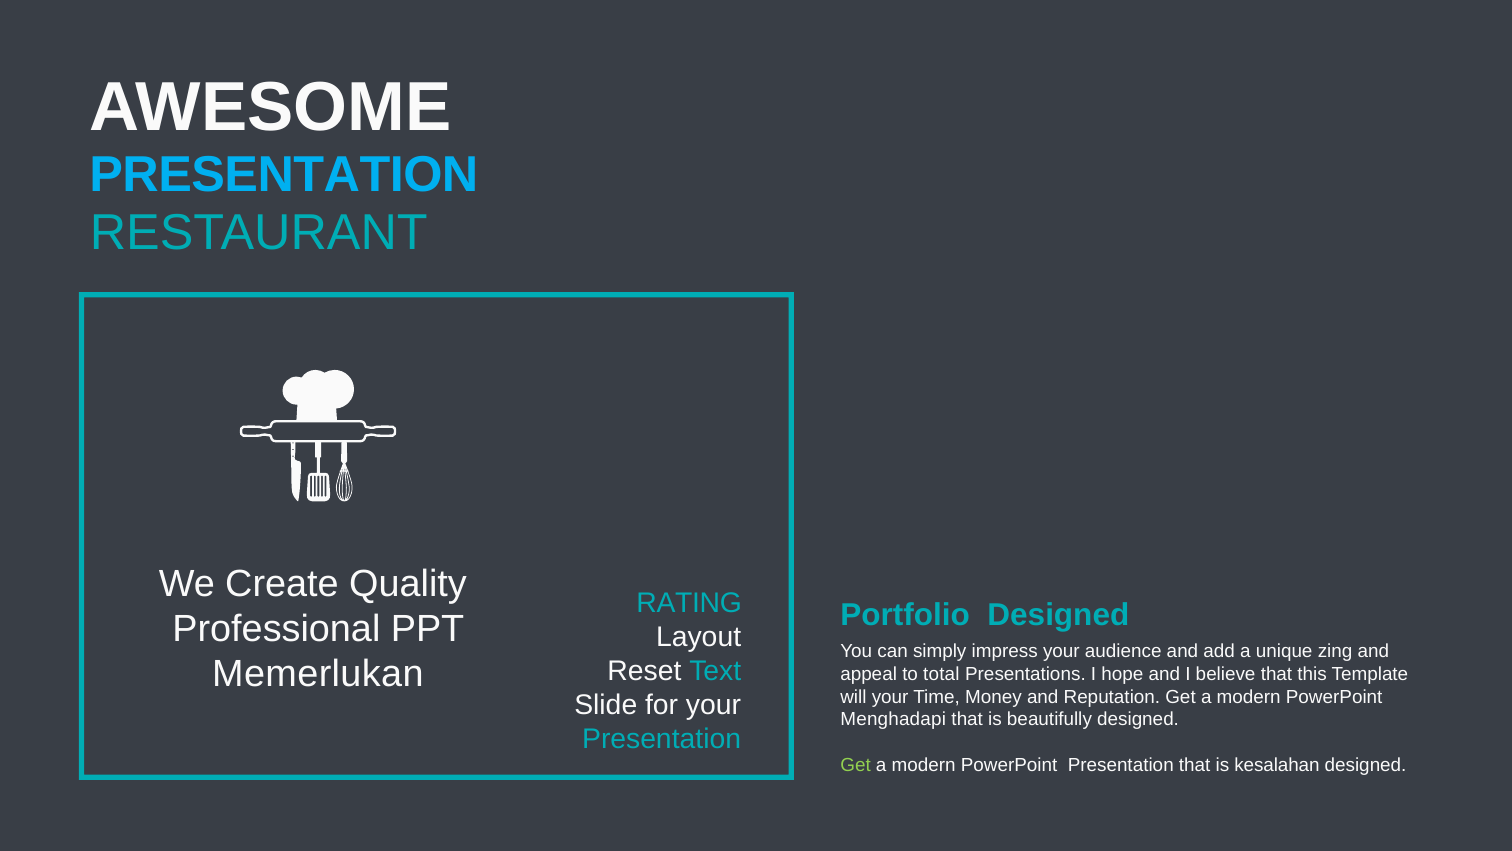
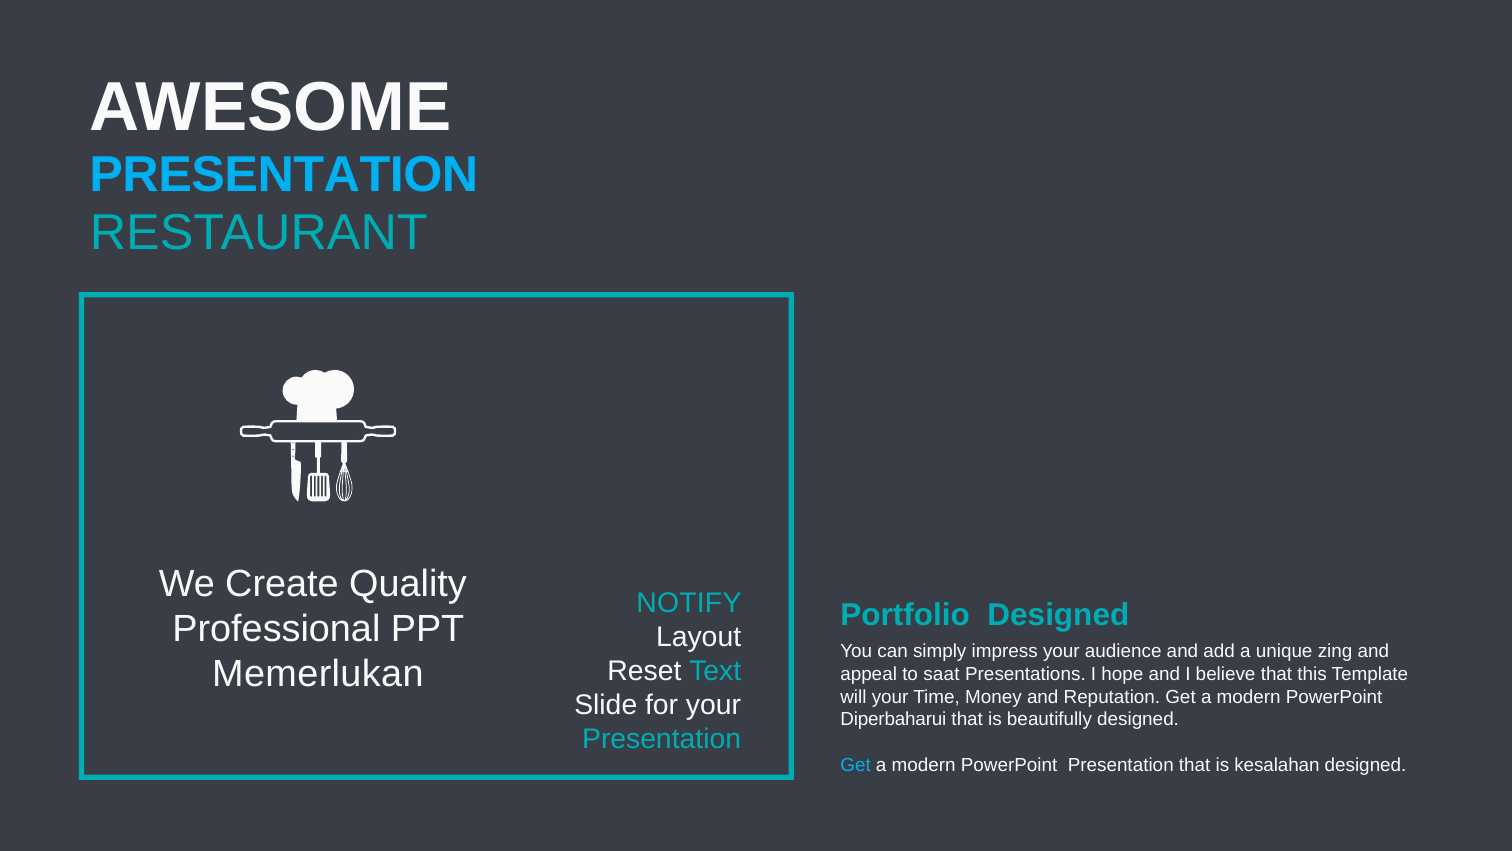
RATING: RATING -> NOTIFY
total: total -> saat
Menghadapi: Menghadapi -> Diperbaharui
Get at (856, 765) colour: light green -> light blue
